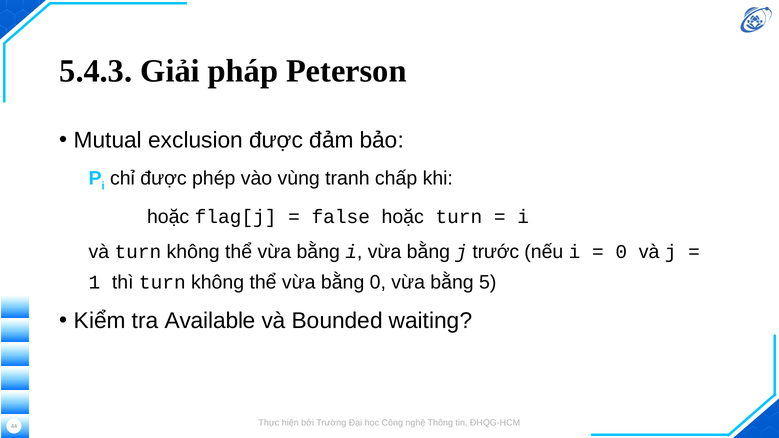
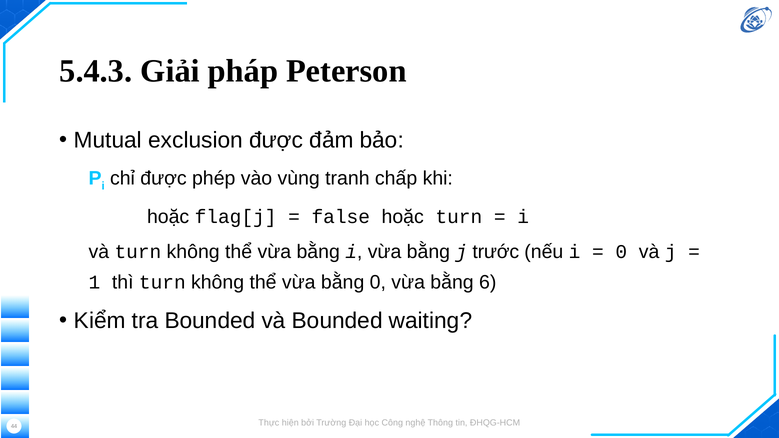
5: 5 -> 6
tra Available: Available -> Bounded
